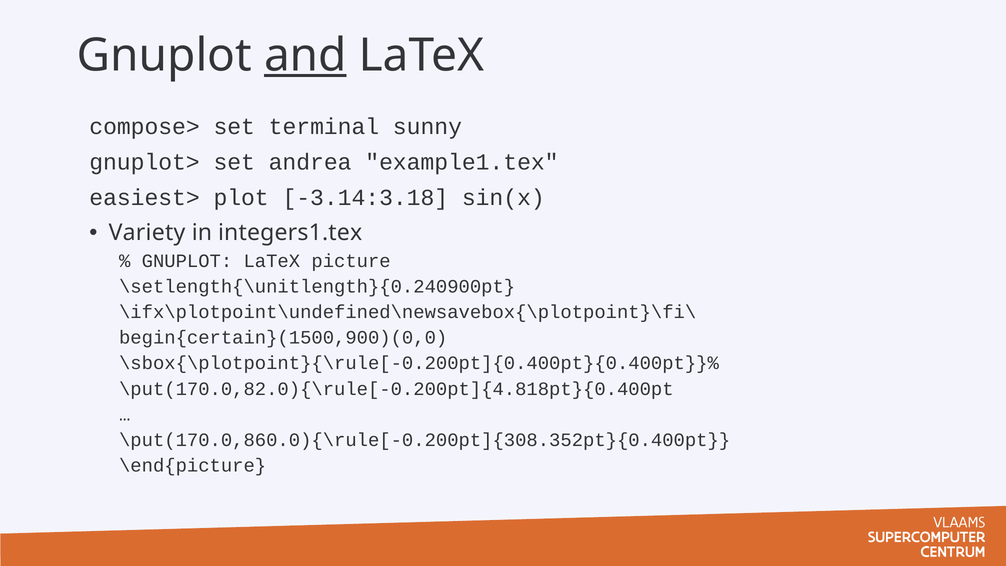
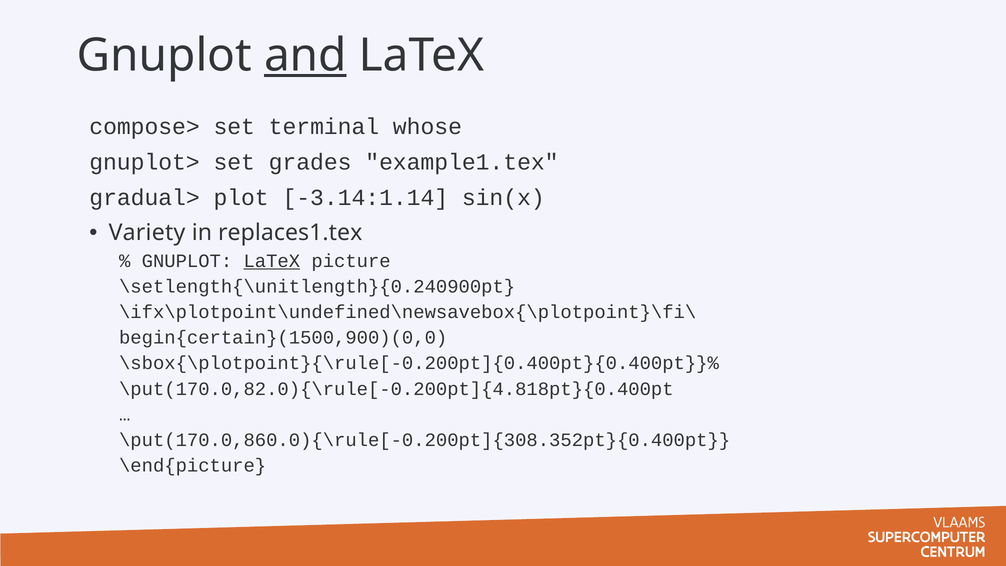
sunny: sunny -> whose
andrea: andrea -> grades
easiest>: easiest> -> gradual>
-3.14:3.18: -3.14:3.18 -> -3.14:1.14
integers1.tex: integers1.tex -> replaces1.tex
LaTeX at (272, 261) underline: none -> present
